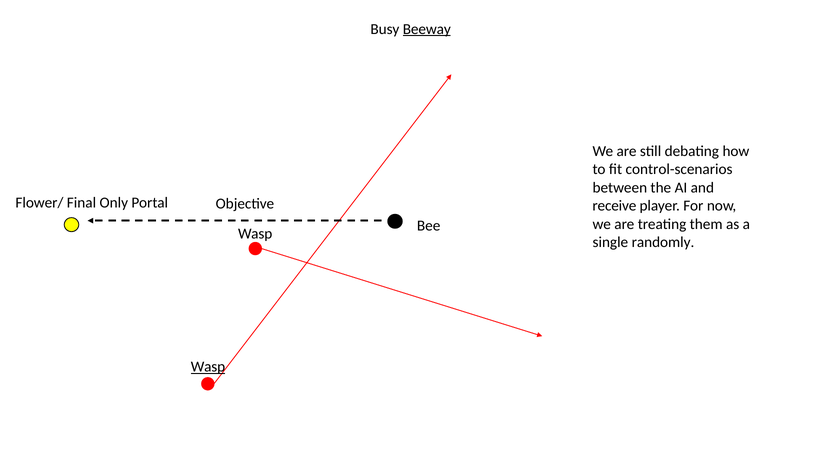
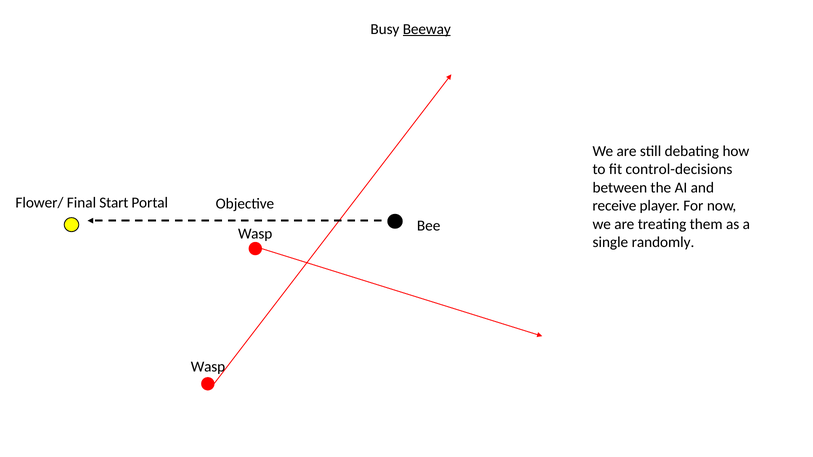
control-scenarios: control-scenarios -> control-decisions
Only: Only -> Start
Wasp at (208, 367) underline: present -> none
